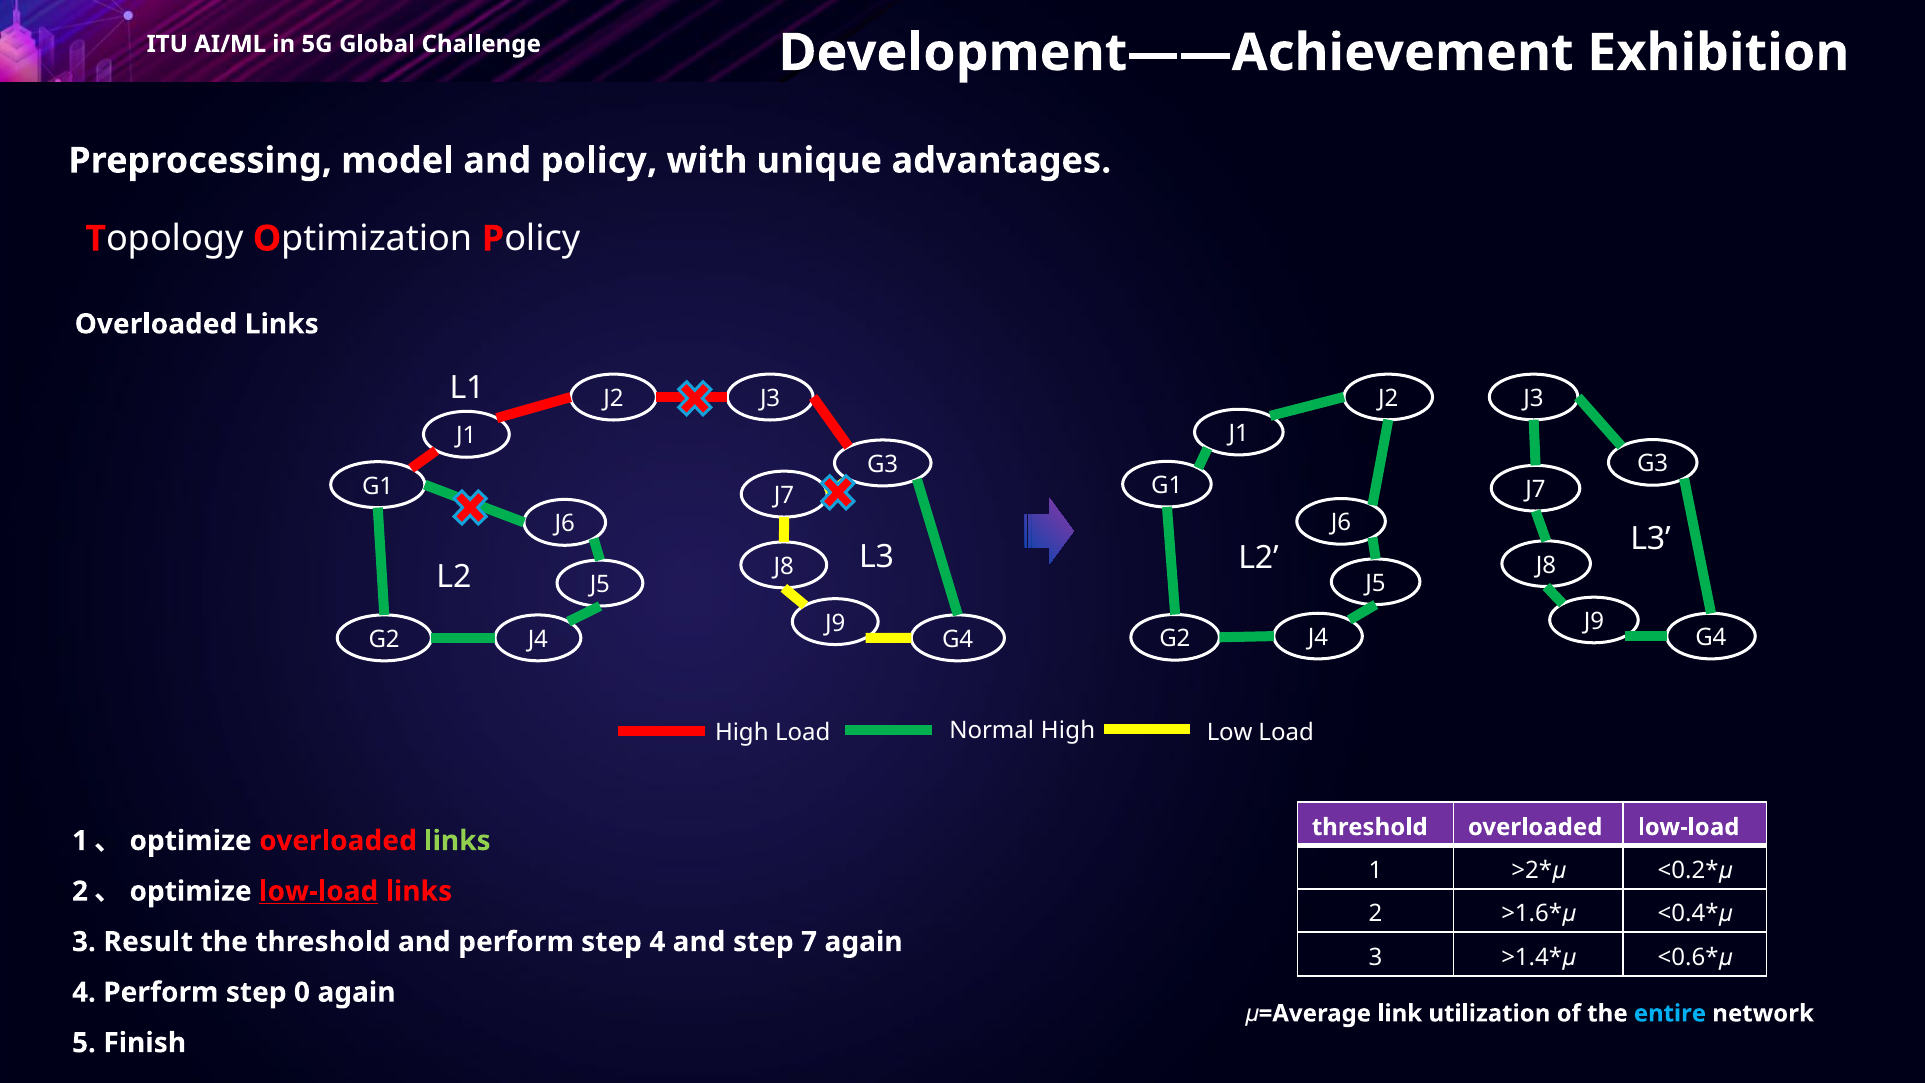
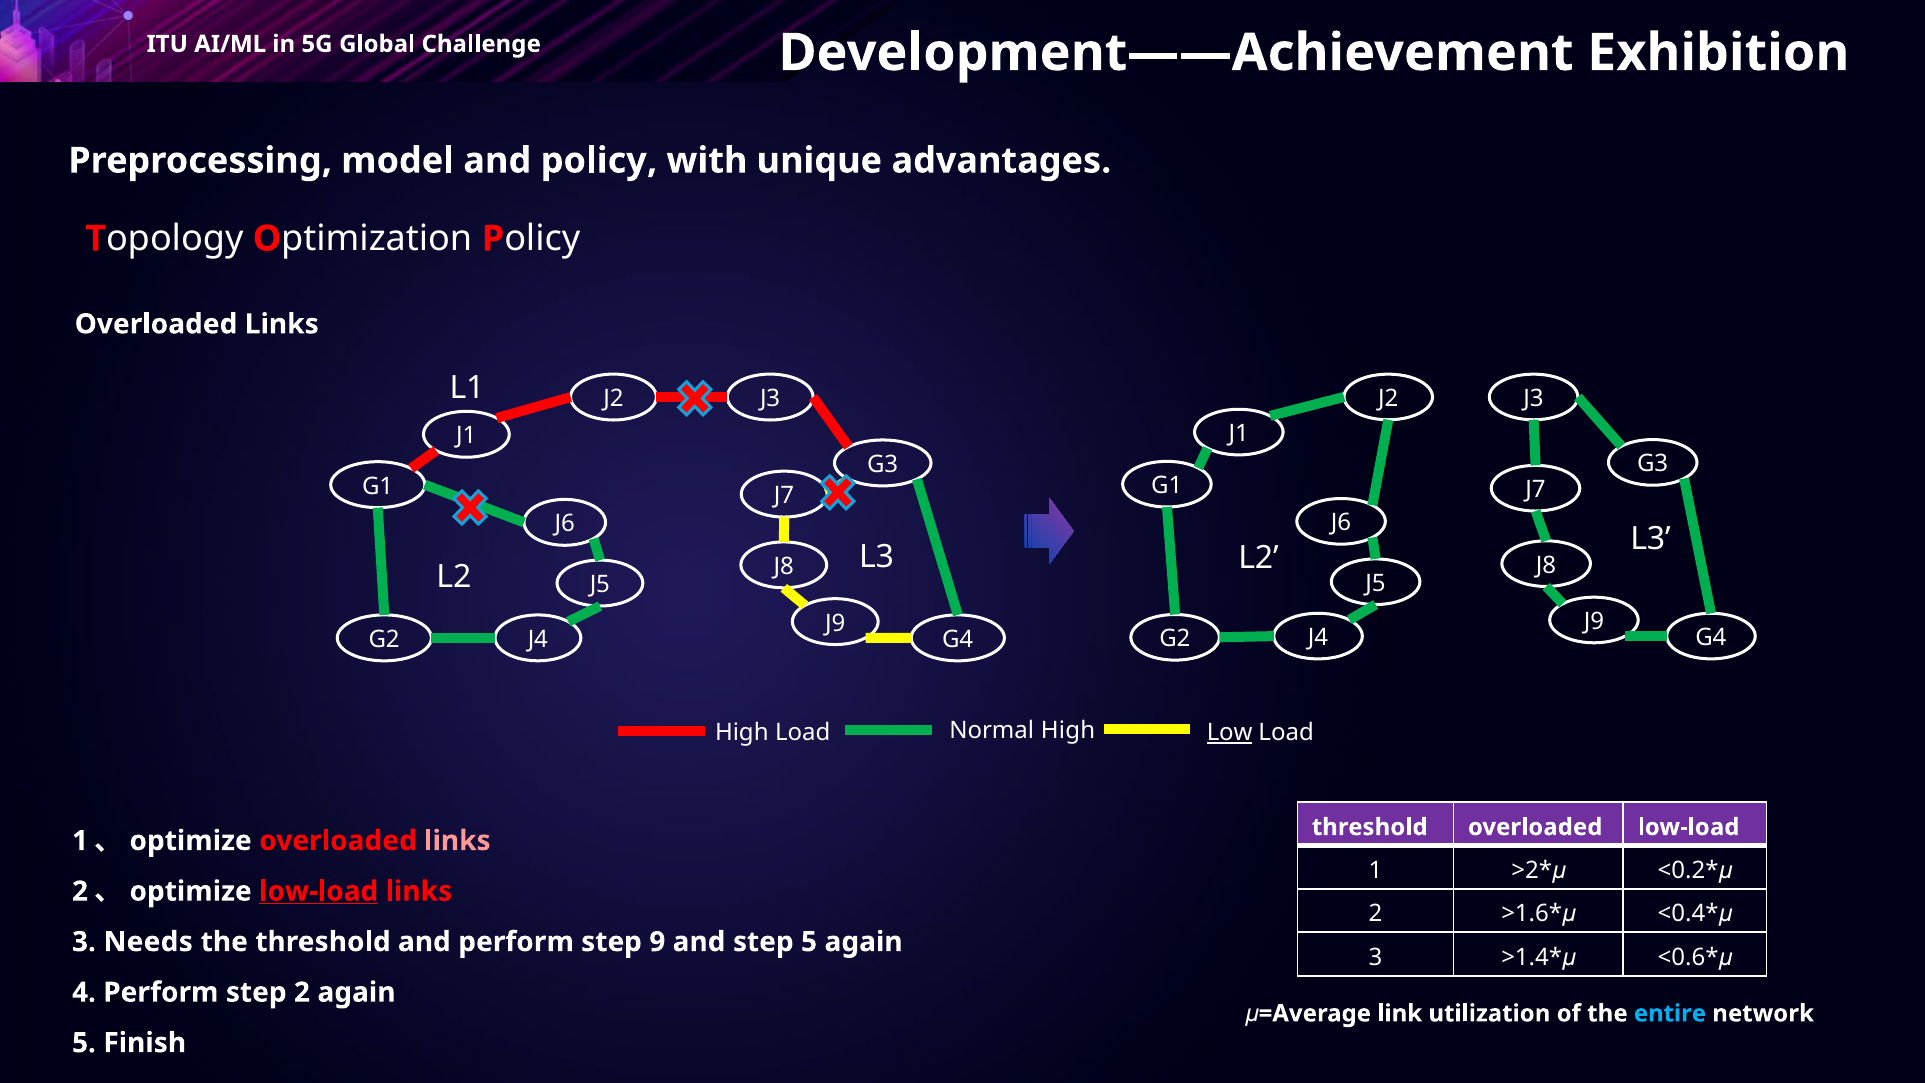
Low underline: none -> present
links at (457, 841) colour: light green -> pink
Result: Result -> Needs
step 4: 4 -> 9
step 7: 7 -> 5
step 0: 0 -> 2
